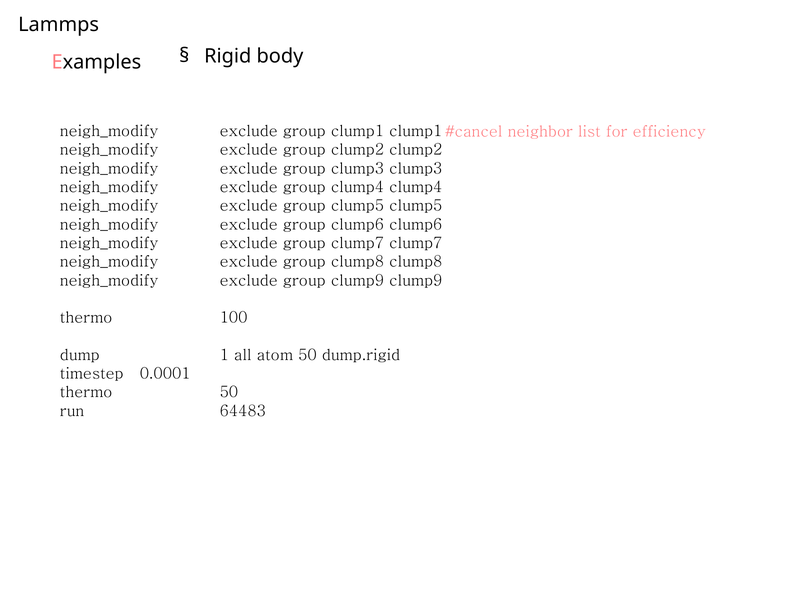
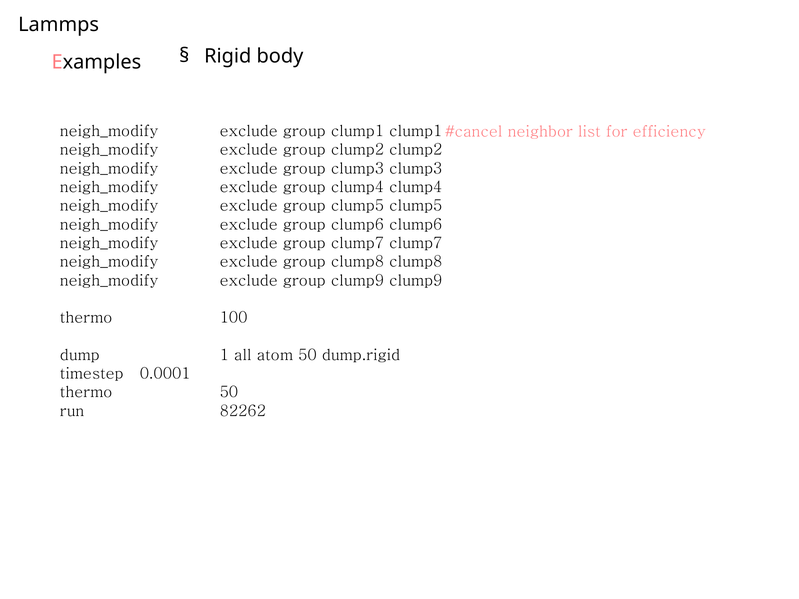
64483: 64483 -> 82262
